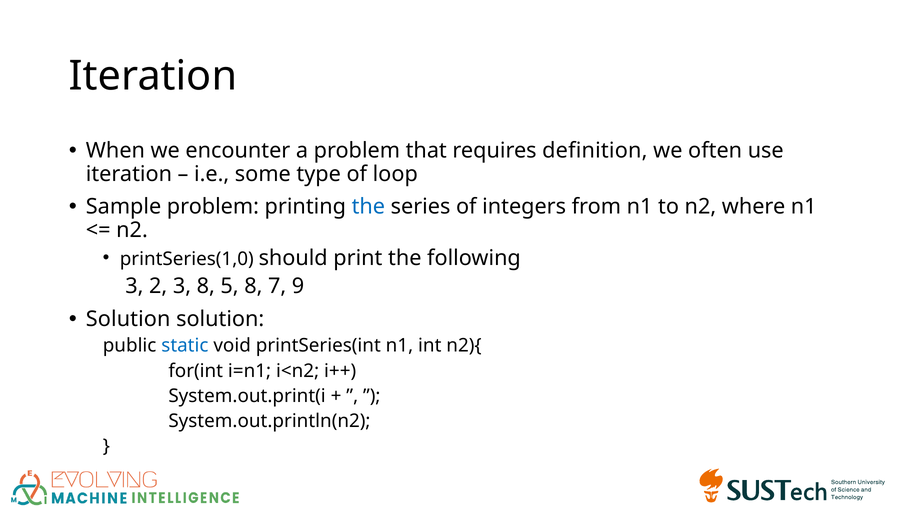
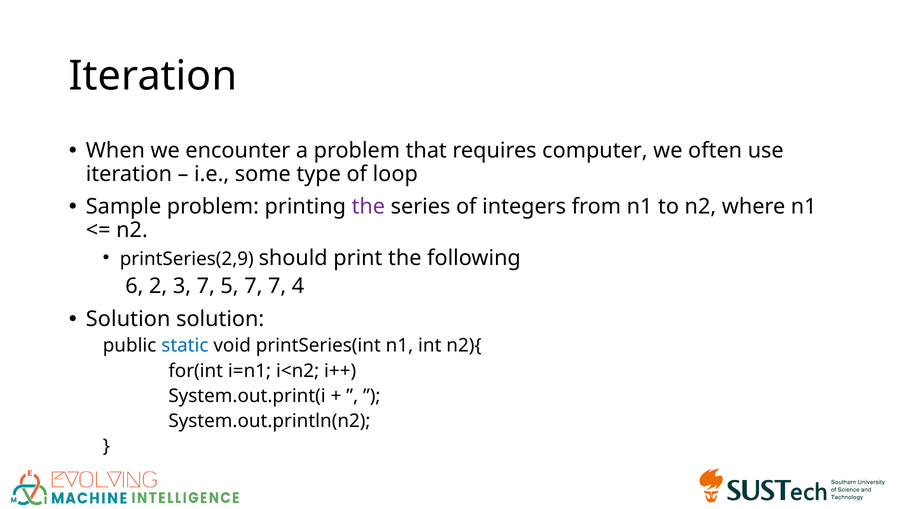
definition: definition -> computer
the at (368, 207) colour: blue -> purple
printSeries(1,0: printSeries(1,0 -> printSeries(2,9
3 at (134, 286): 3 -> 6
3 8: 8 -> 7
5 8: 8 -> 7
9: 9 -> 4
